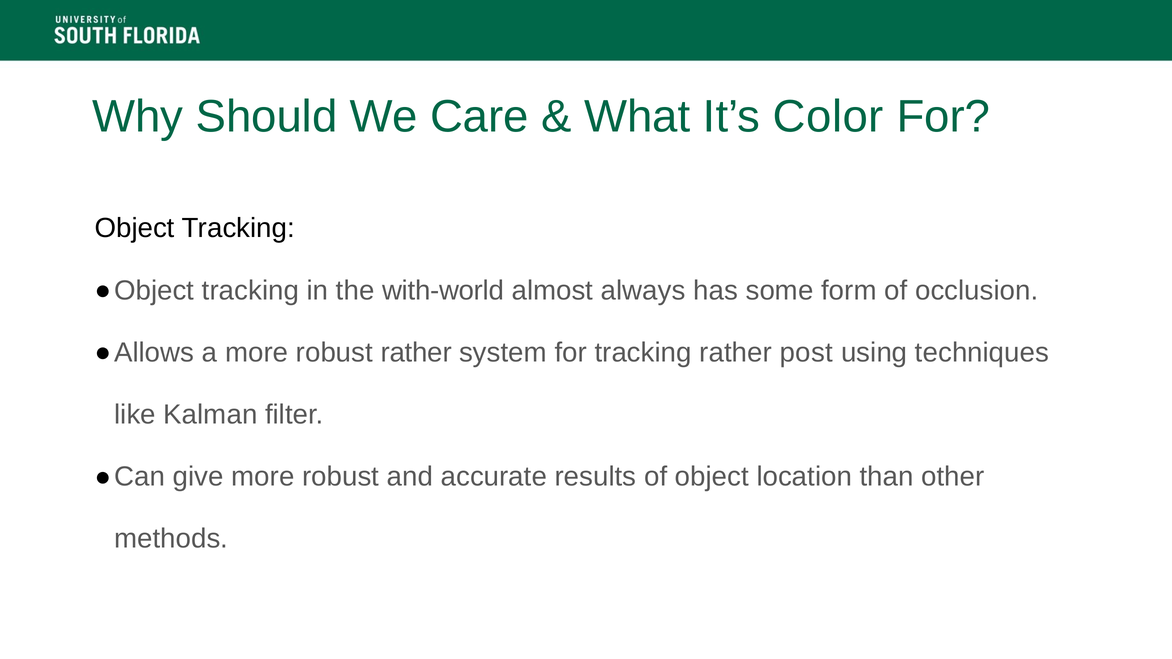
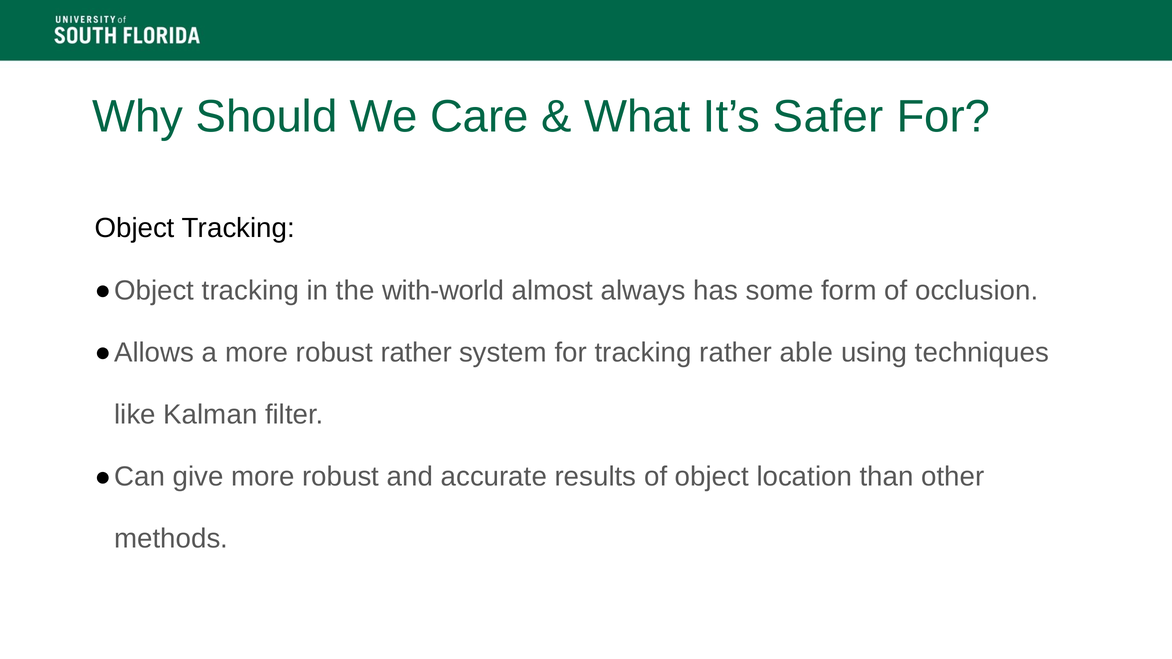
Color: Color -> Safer
post: post -> able
